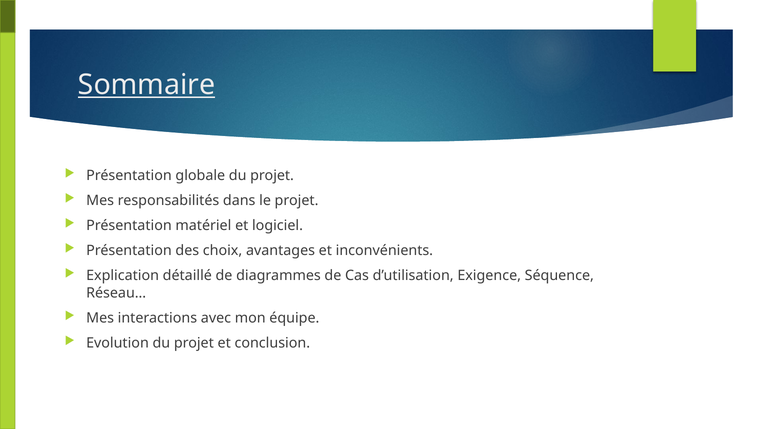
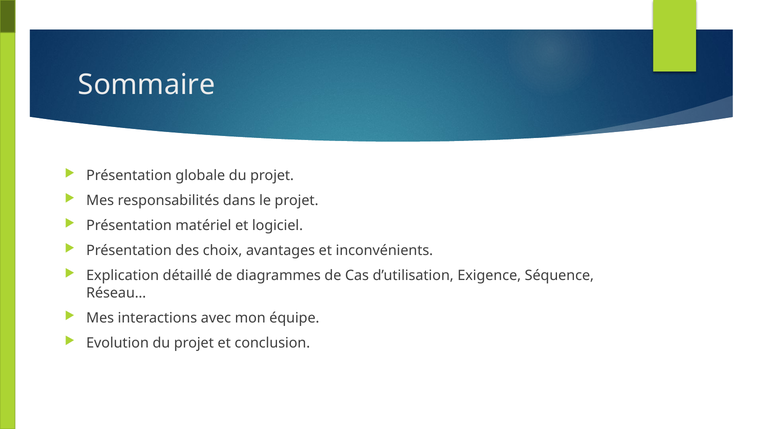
Sommaire underline: present -> none
